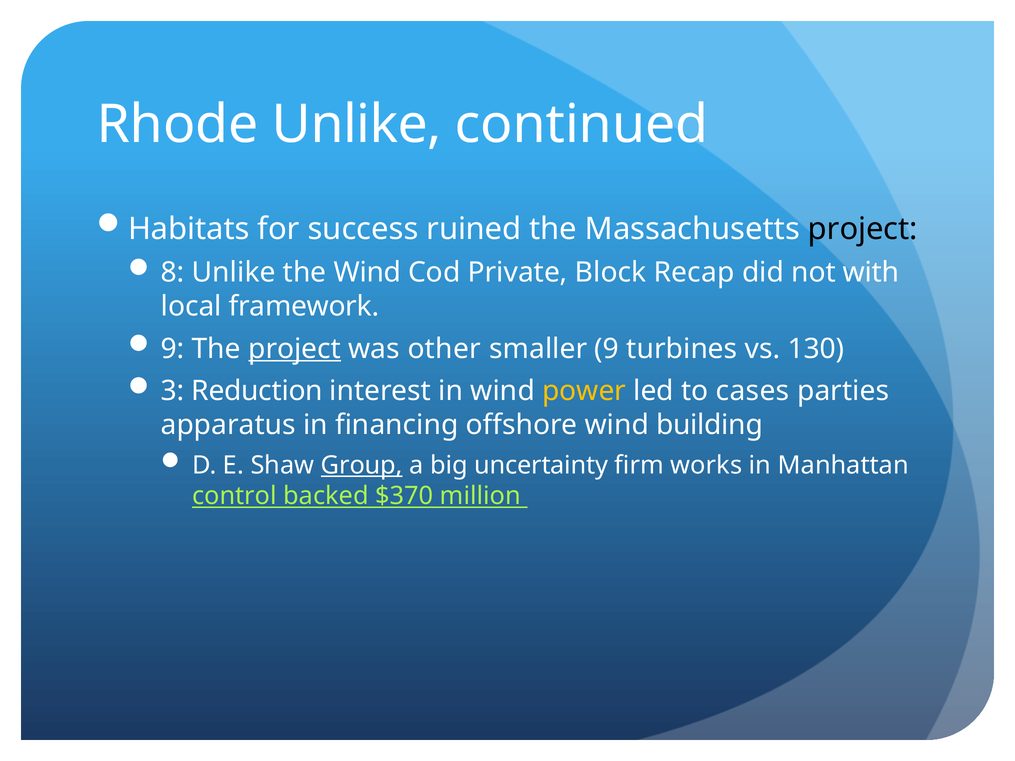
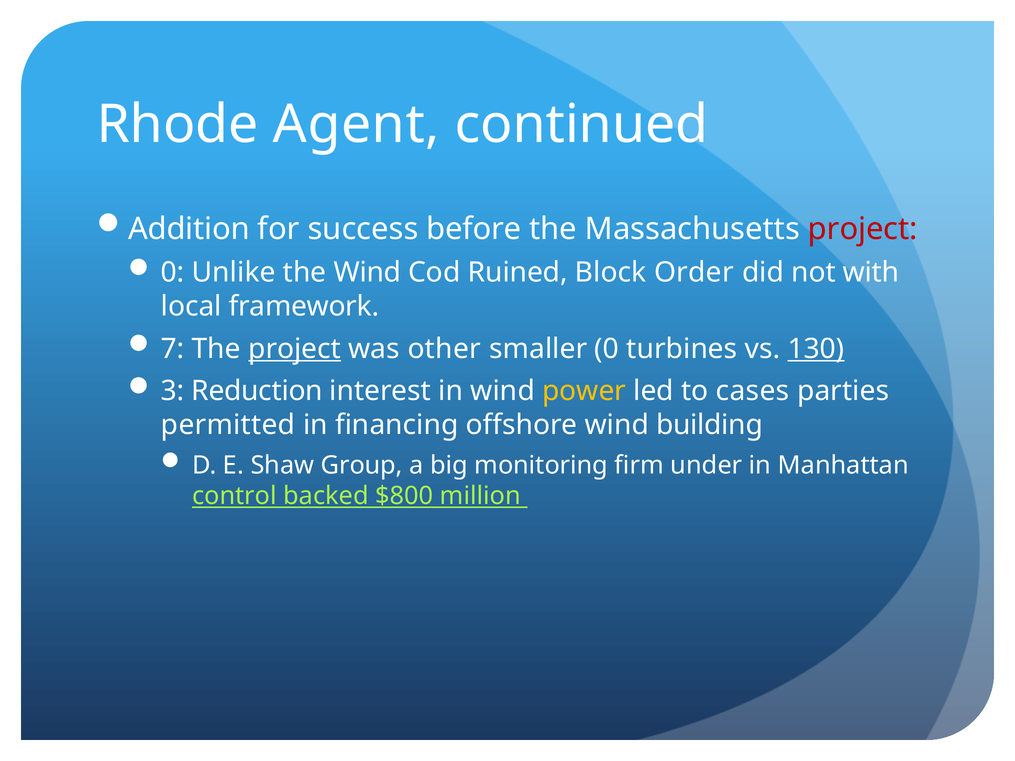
Rhode Unlike: Unlike -> Agent
Habitats: Habitats -> Addition
ruined: ruined -> before
project at (863, 229) colour: black -> red
8 at (173, 273): 8 -> 0
Private: Private -> Ruined
Recap: Recap -> Order
9 at (173, 349): 9 -> 7
smaller 9: 9 -> 0
130 underline: none -> present
apparatus: apparatus -> permitted
Group underline: present -> none
uncertainty: uncertainty -> monitoring
works: works -> under
$370: $370 -> $800
